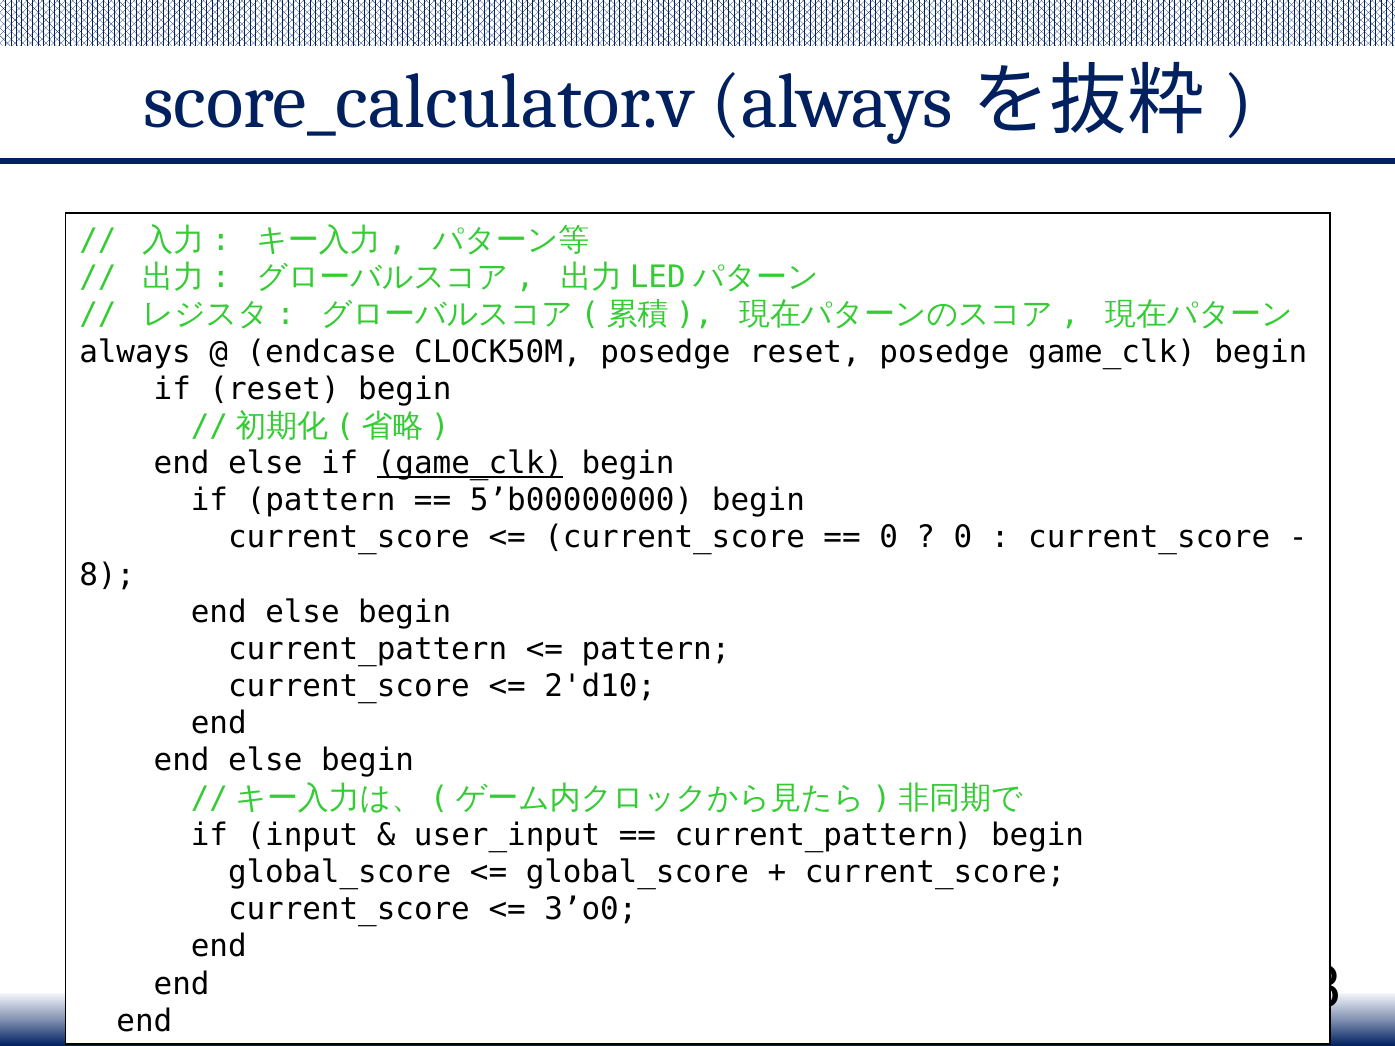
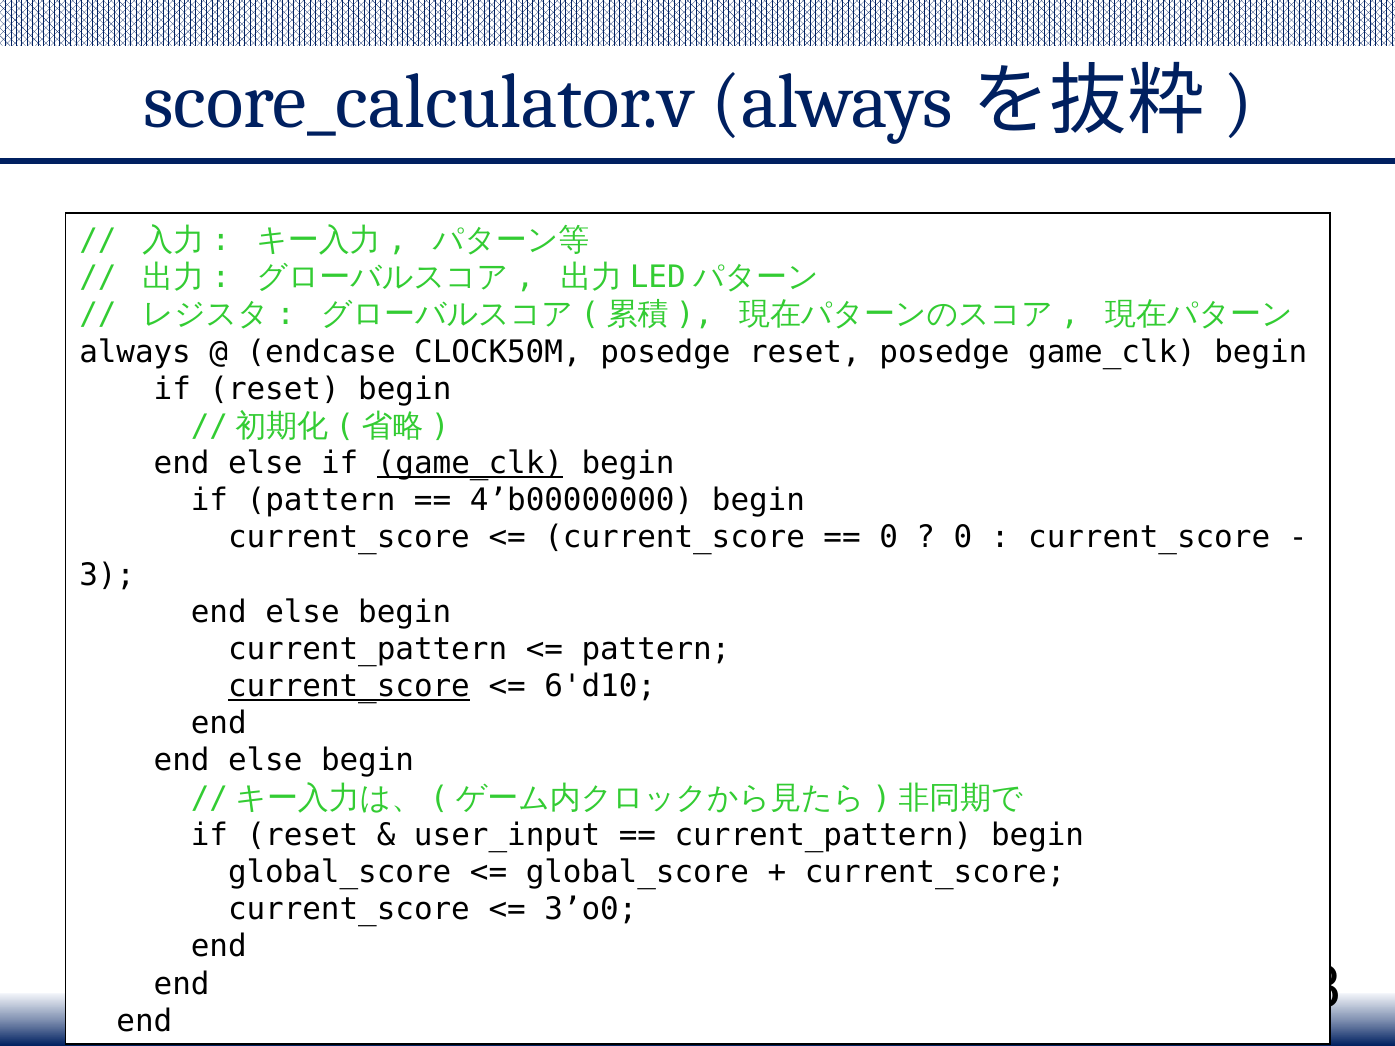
5’b00000000: 5’b00000000 -> 4’b00000000
8 at (107, 575): 8 -> 3
current_score at (349, 687) underline: none -> present
2'd10: 2'd10 -> 6'd10
input at (302, 835): input -> reset
